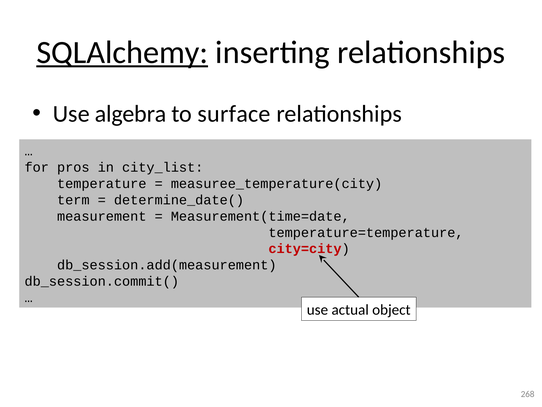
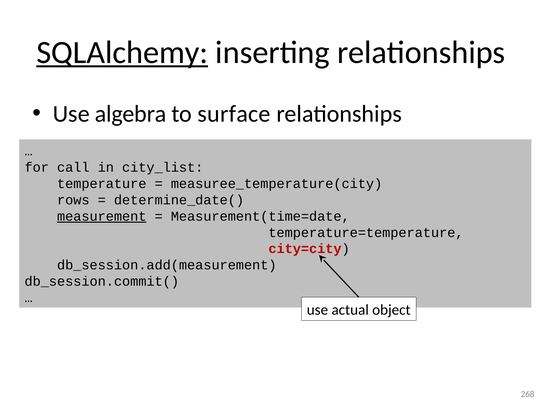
pros: pros -> call
term: term -> rows
measurement underline: none -> present
